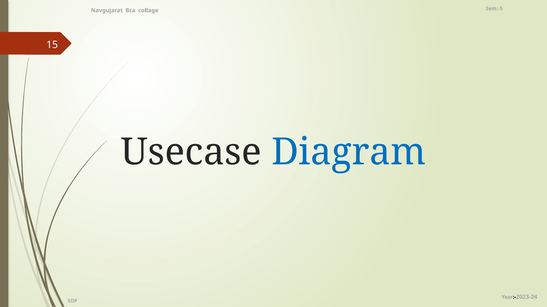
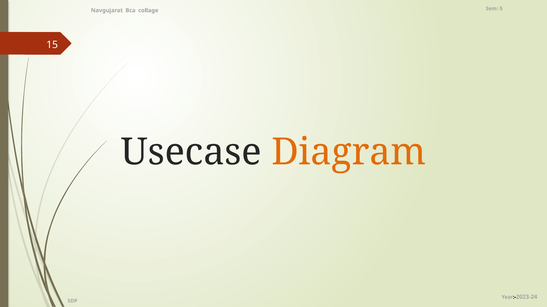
Diagram colour: blue -> orange
